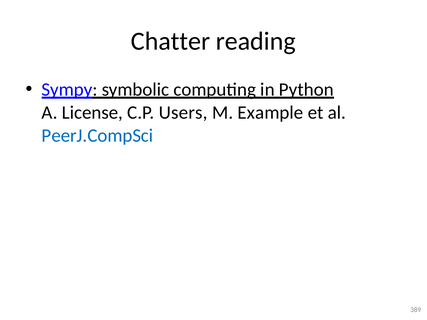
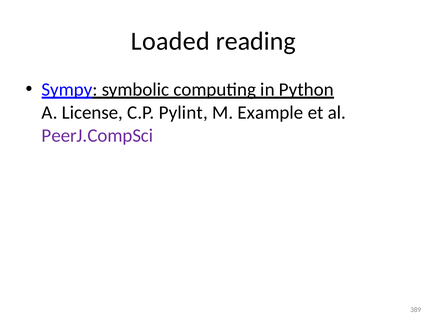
Chatter: Chatter -> Loaded
Users: Users -> Pylint
PeerJ.CompSci colour: blue -> purple
